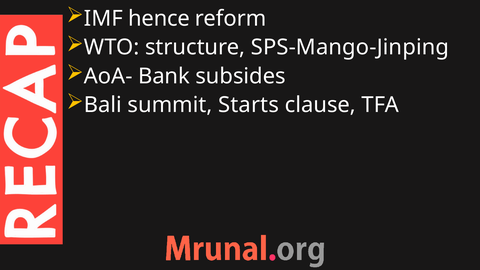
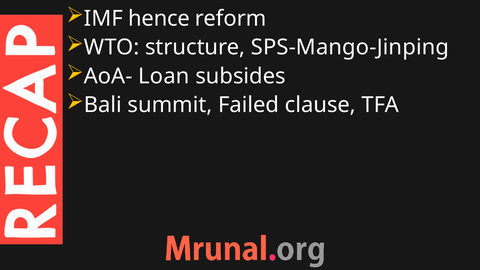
Bank: Bank -> Loan
Starts: Starts -> Failed
